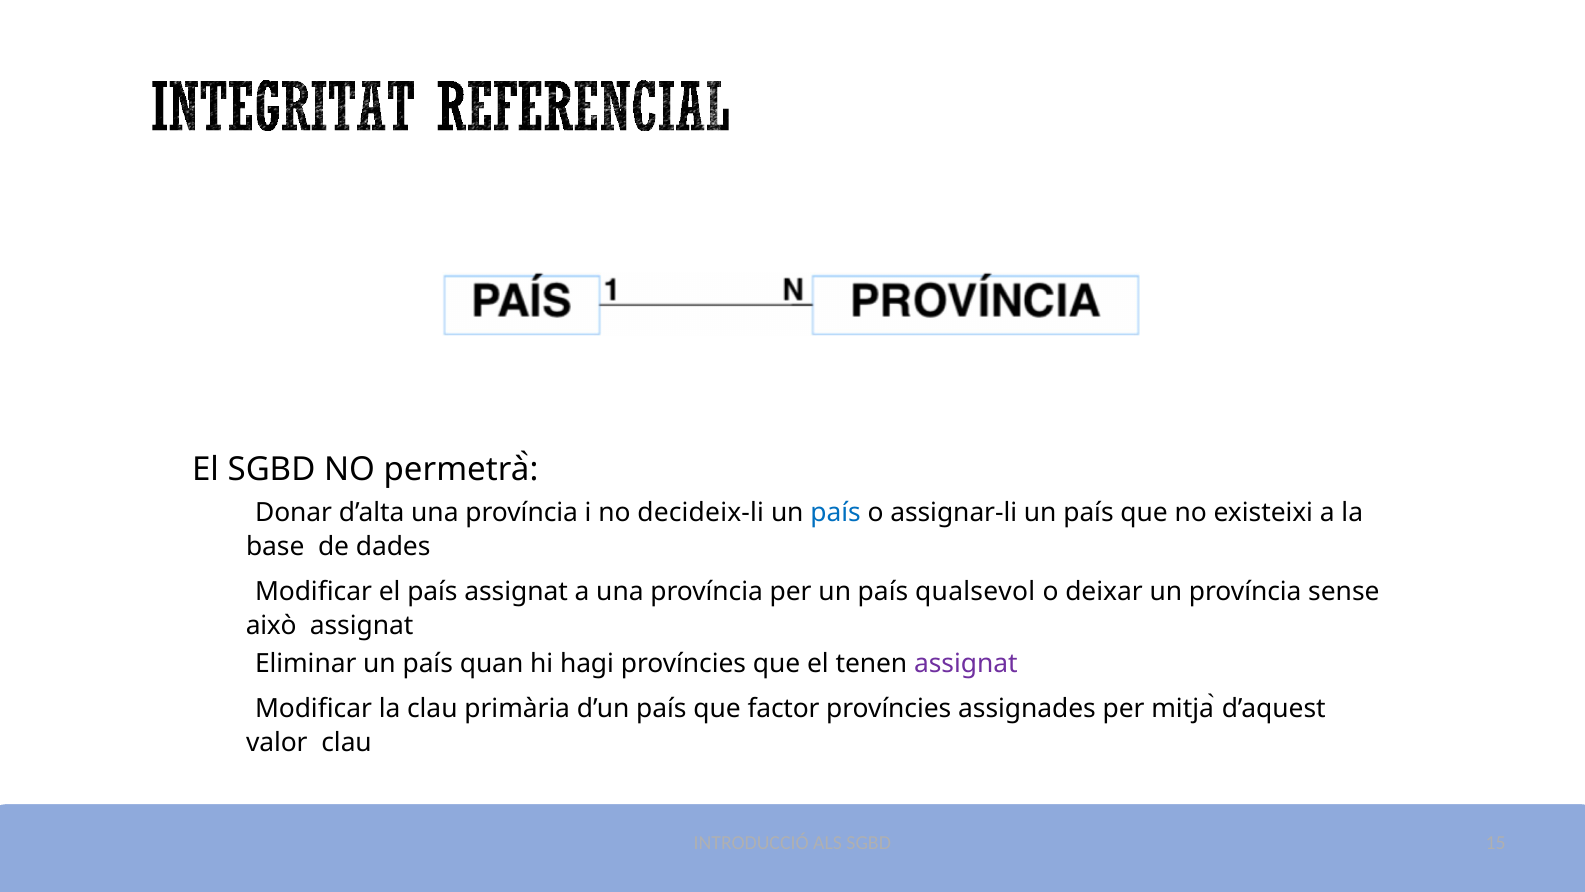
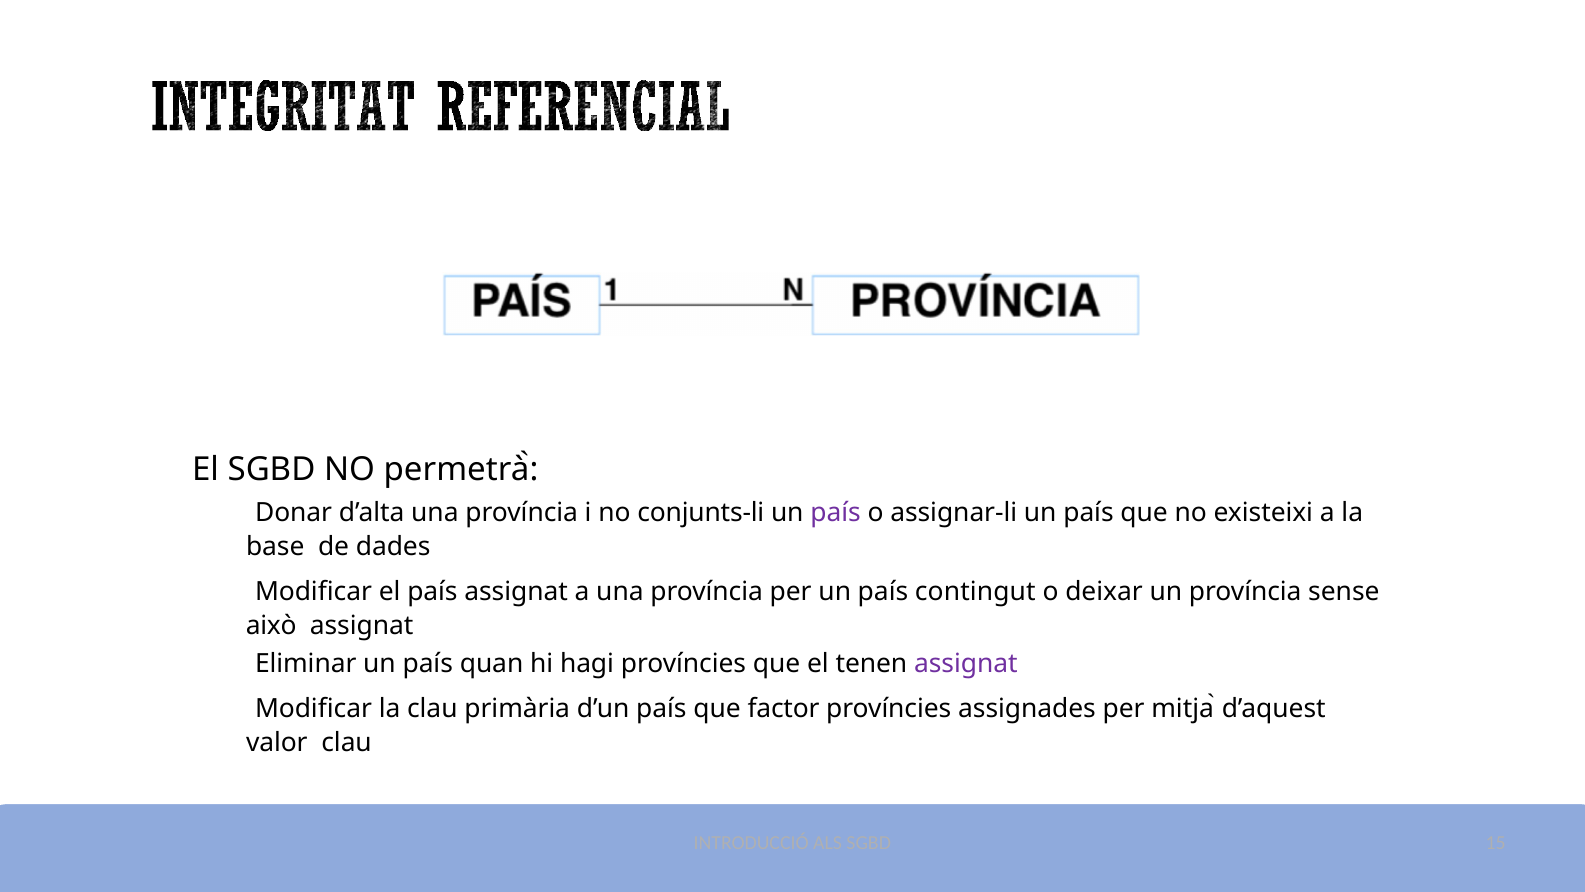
decideix-li: decideix-li -> conjunts-li
país at (836, 513) colour: blue -> purple
qualsevol: qualsevol -> contingut
